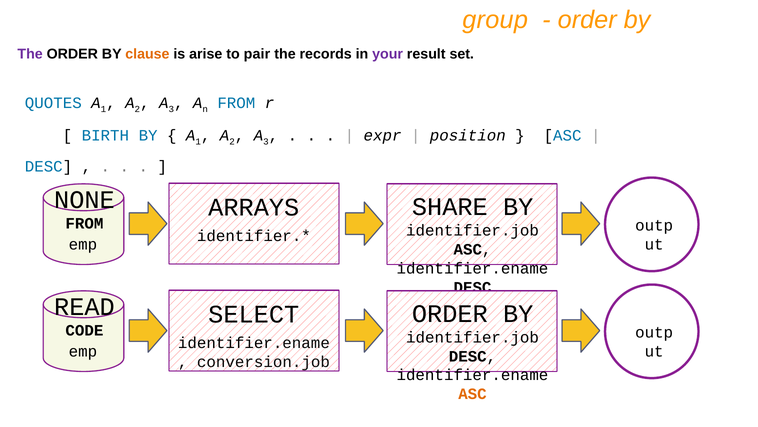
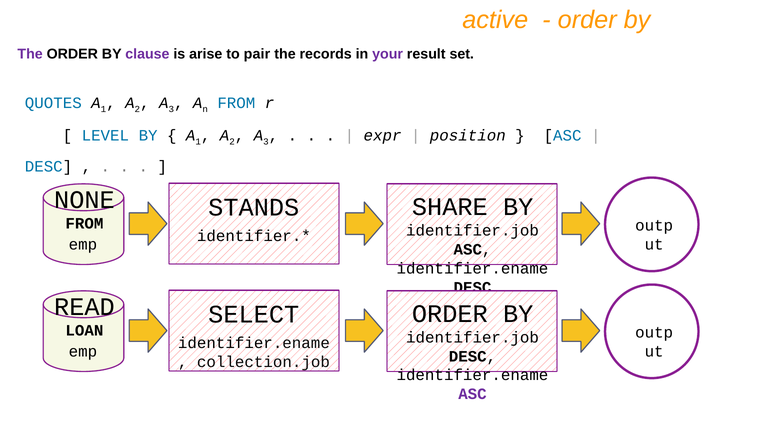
group: group -> active
clause colour: orange -> purple
BIRTH: BIRTH -> LEVEL
ARRAYS: ARRAYS -> STANDS
CODE: CODE -> LOAN
conversion.job: conversion.job -> collection.job
ASC at (472, 394) colour: orange -> purple
